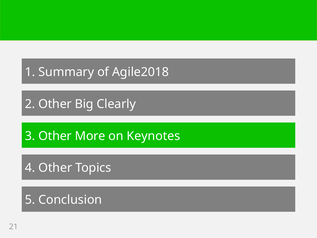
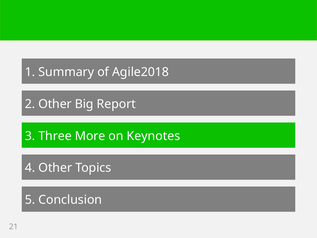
Clearly: Clearly -> Report
3 Other: Other -> Three
